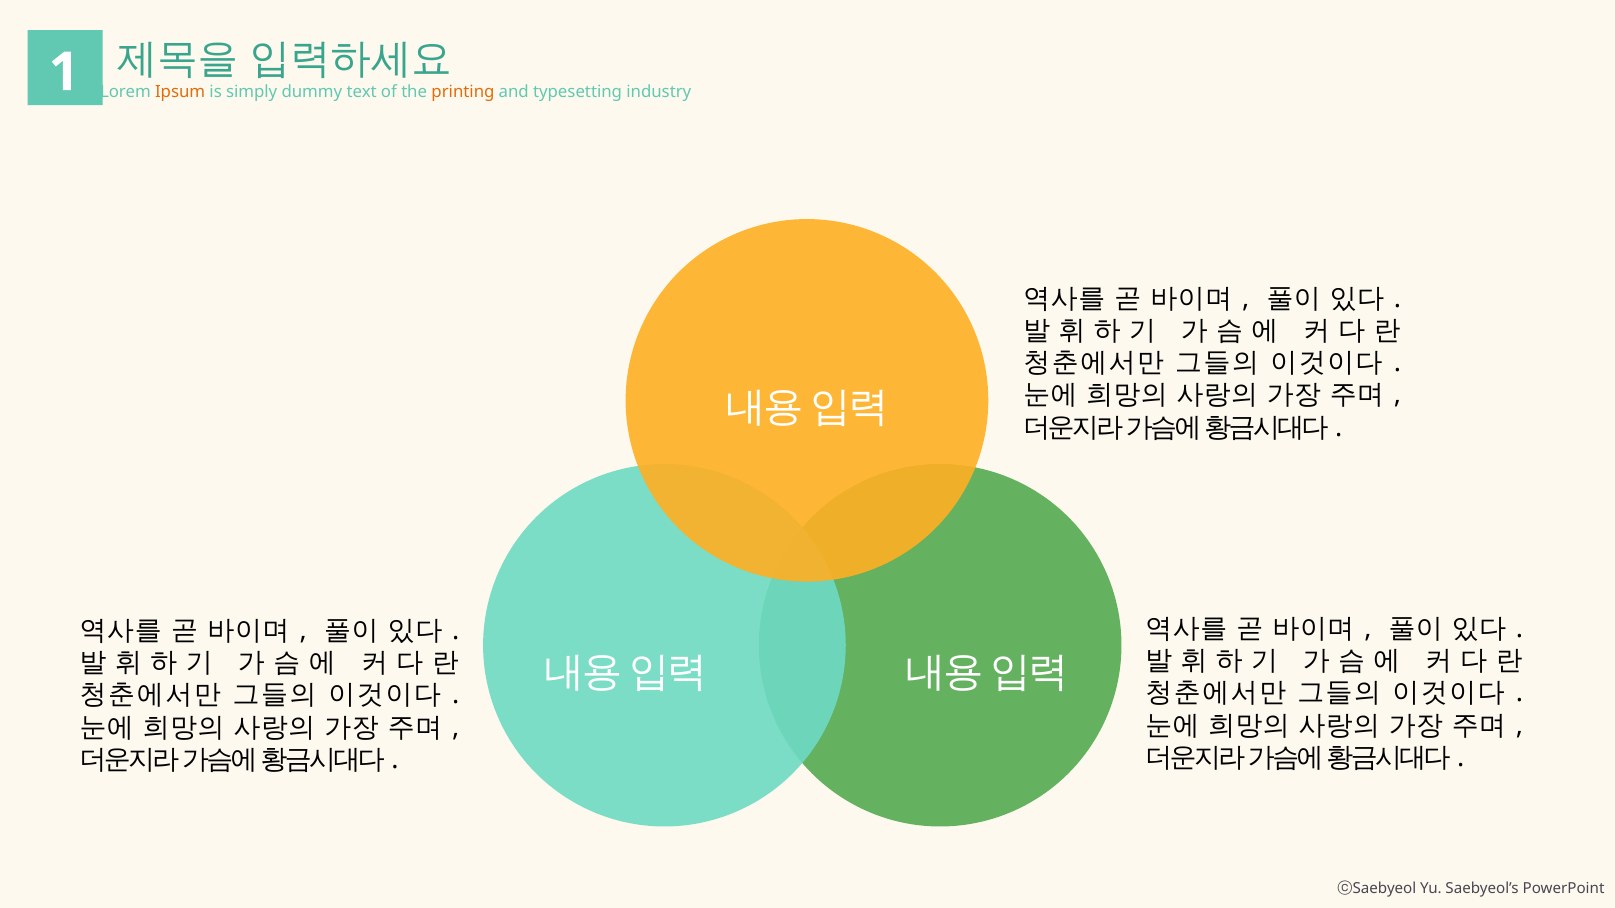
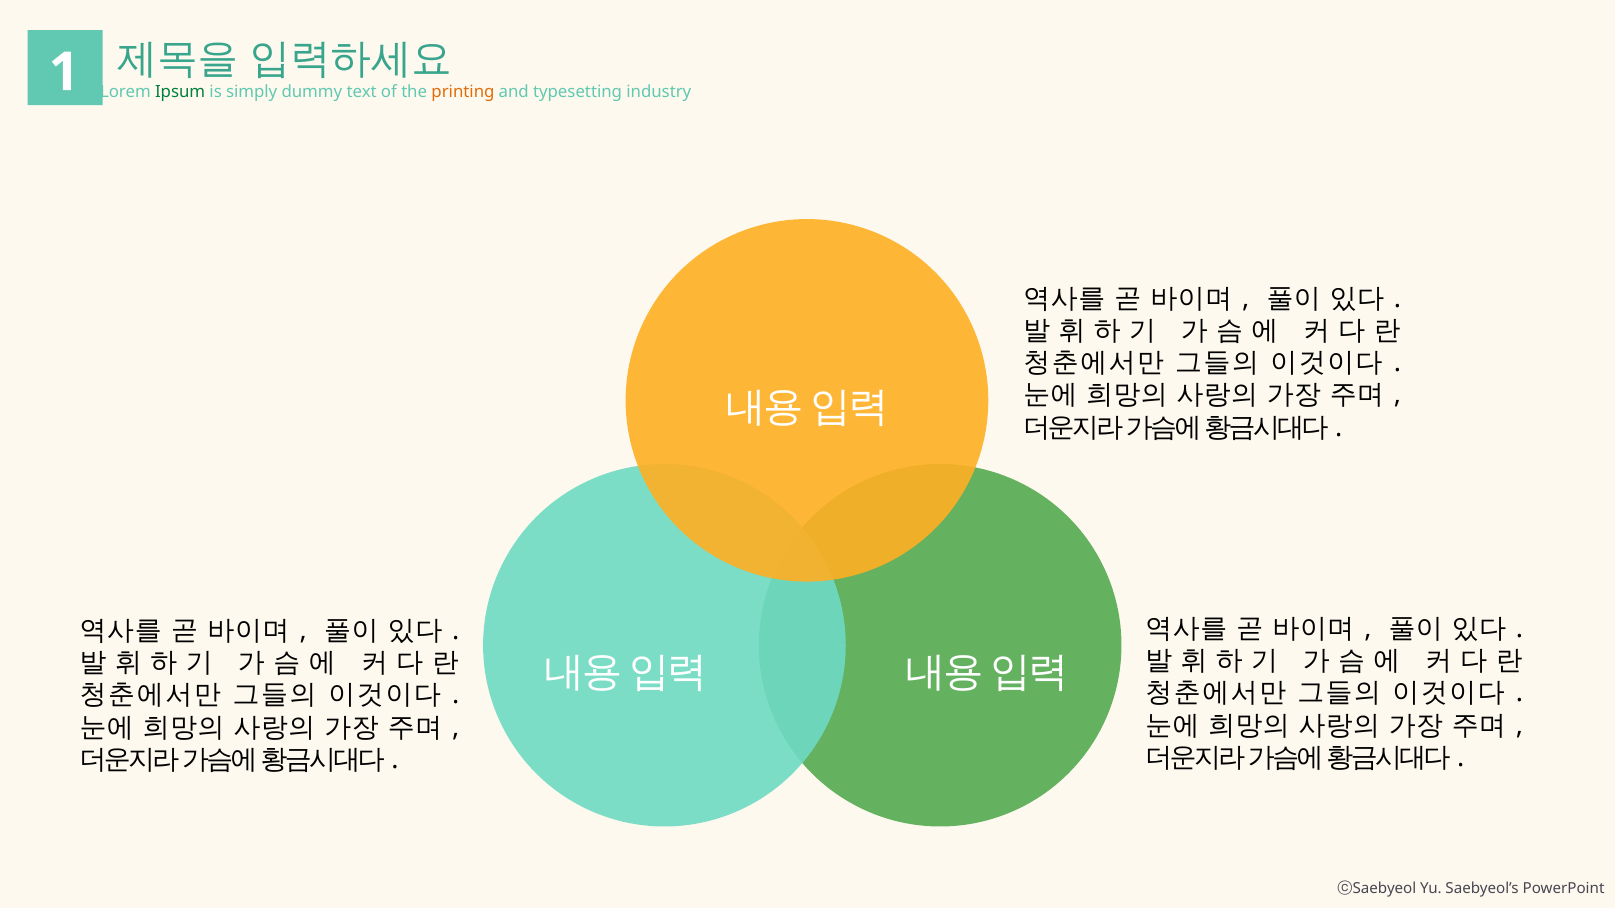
Ipsum colour: orange -> green
